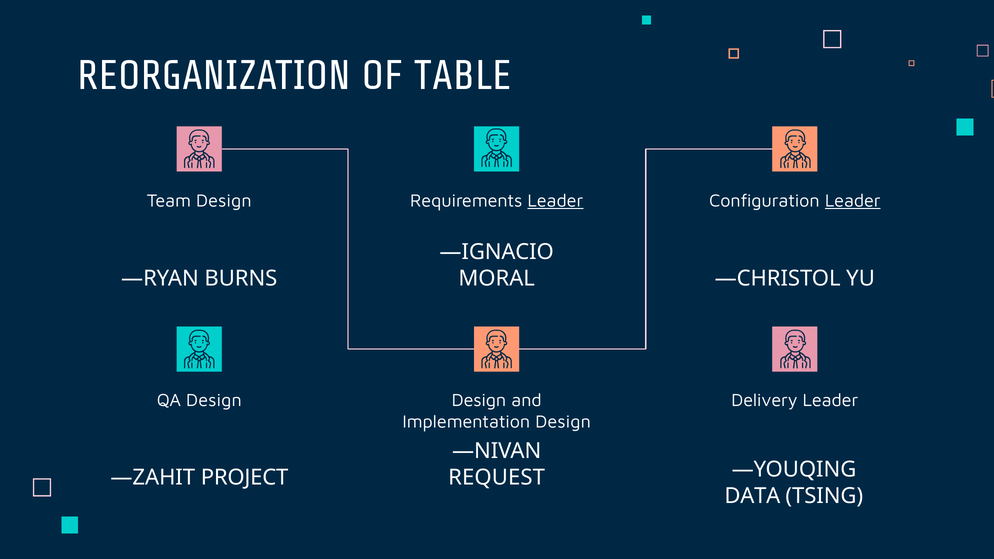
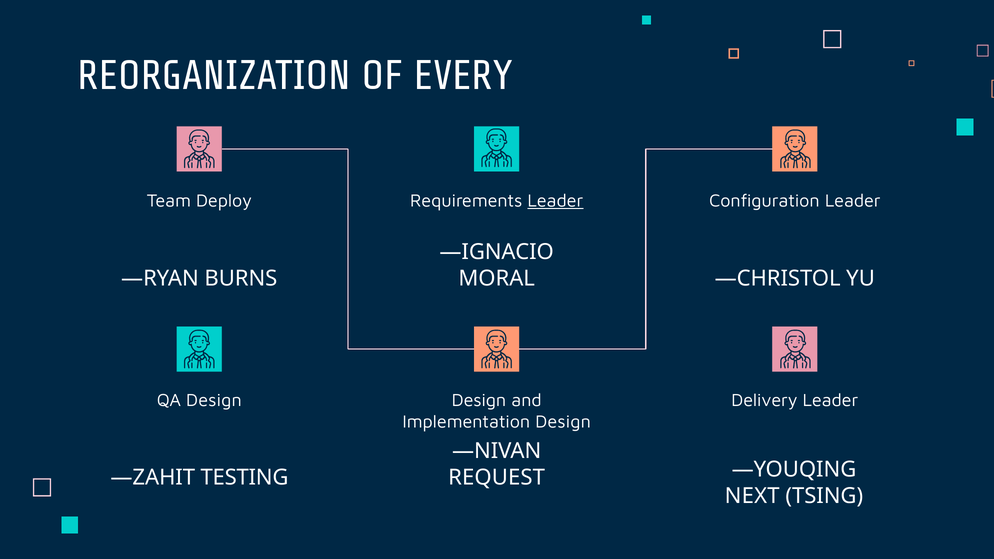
TABLE: TABLE -> EVERY
Team Design: Design -> Deploy
Leader at (853, 201) underline: present -> none
PROJECT: PROJECT -> TESTING
DATA: DATA -> NEXT
